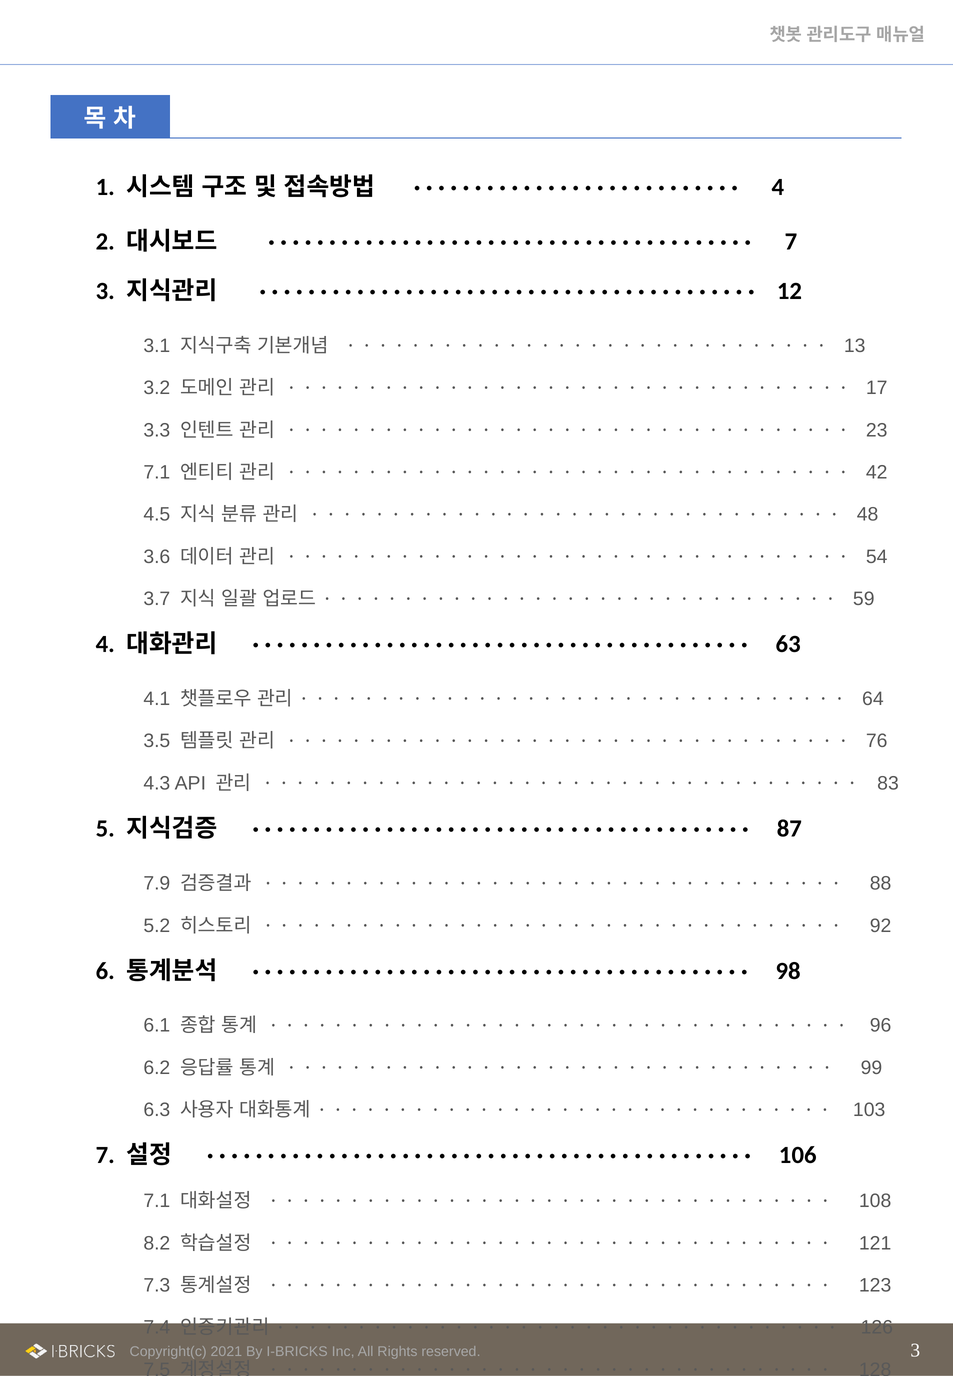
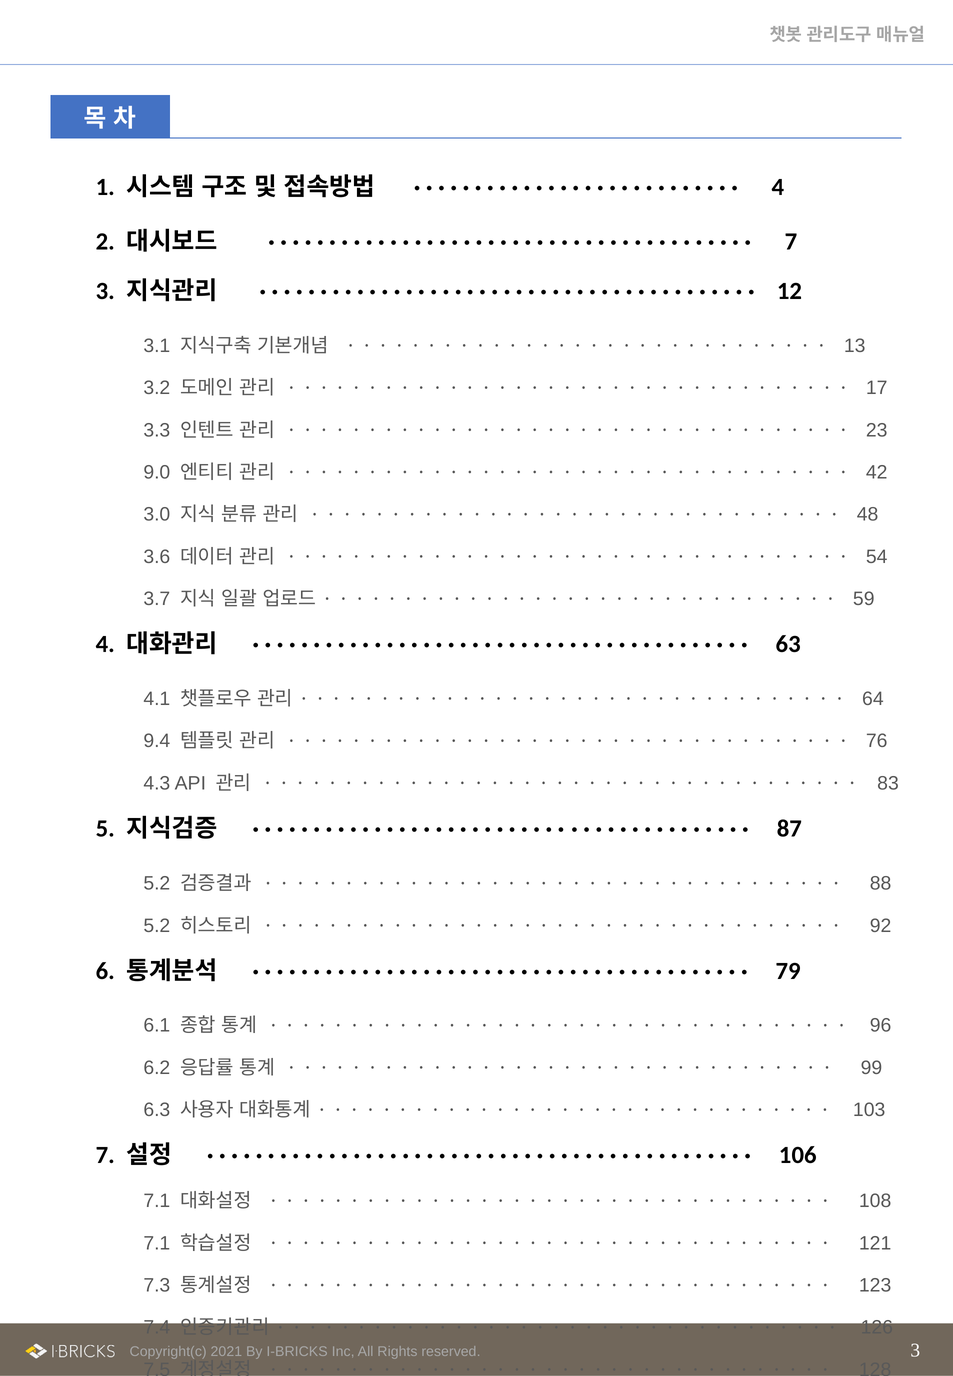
7.1 at (157, 473): 7.1 -> 9.0
4.5: 4.5 -> 3.0
3.5: 3.5 -> 9.4
7.9 at (157, 884): 7.9 -> 5.2
98: 98 -> 79
8.2 at (157, 1244): 8.2 -> 7.1
